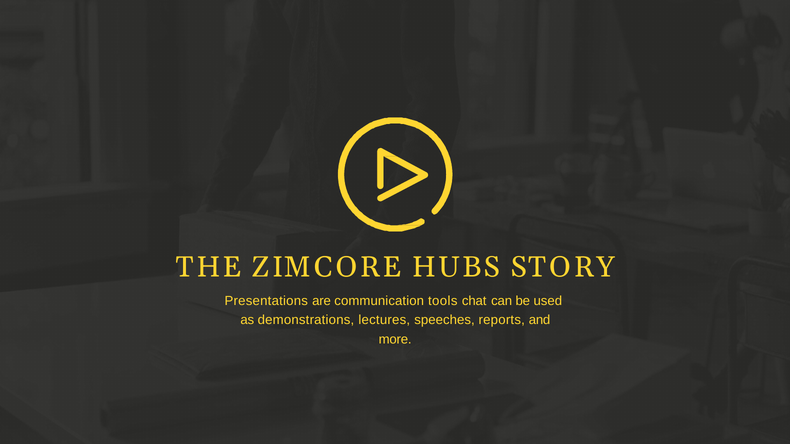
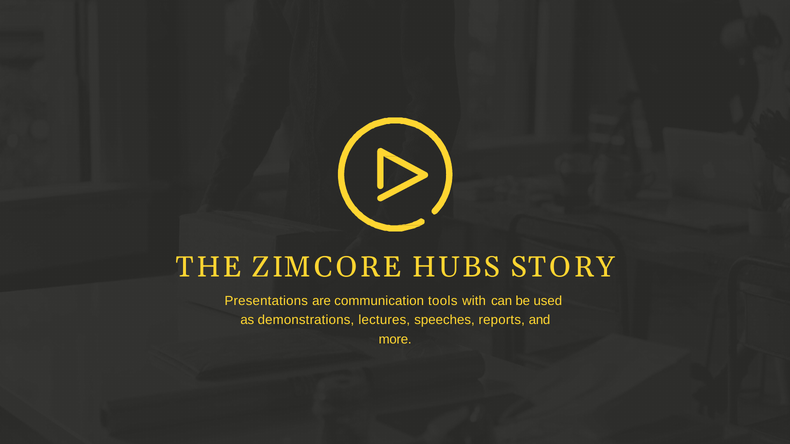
chat: chat -> with
